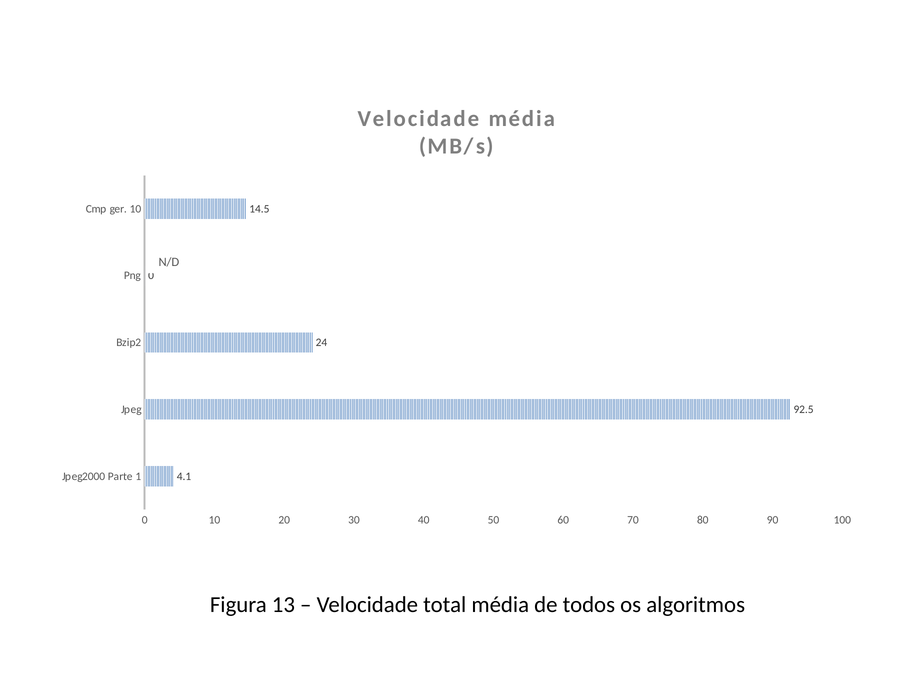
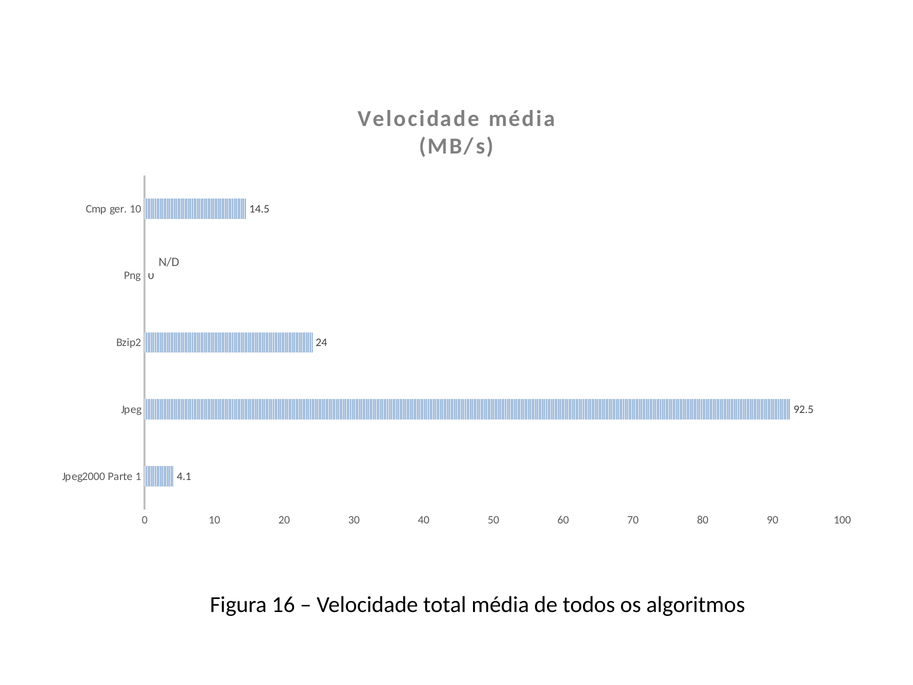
13: 13 -> 16
